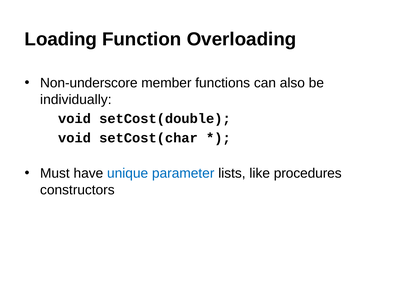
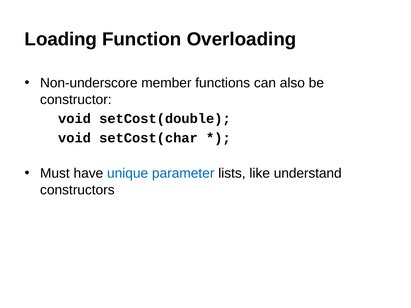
individually: individually -> constructor
procedures: procedures -> understand
